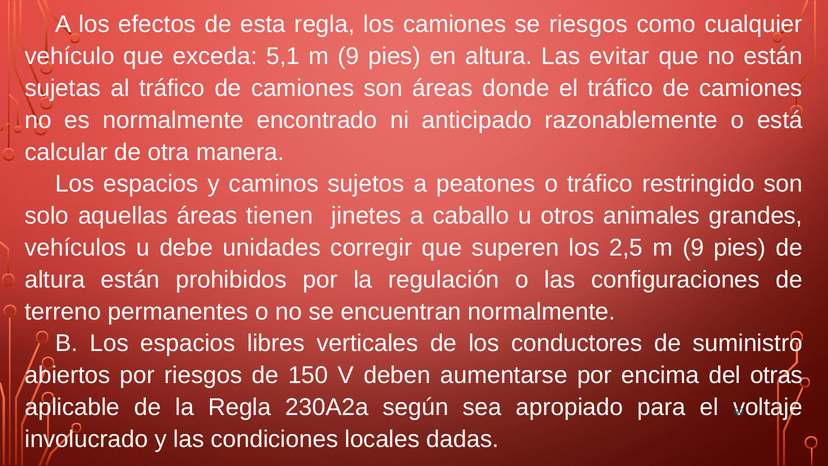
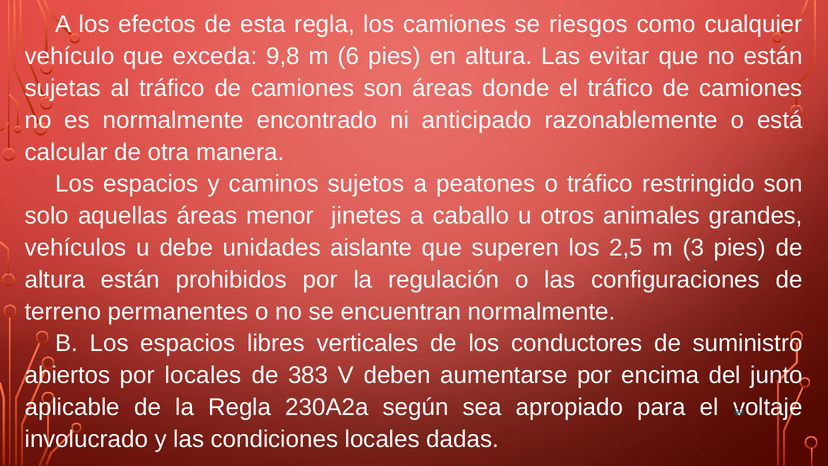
5,1: 5,1 -> 9,8
9 at (349, 56): 9 -> 6
tienen: tienen -> menor
corregir: corregir -> aislante
2,5 m 9: 9 -> 3
por riesgos: riesgos -> locales
150: 150 -> 383
otras: otras -> junto
